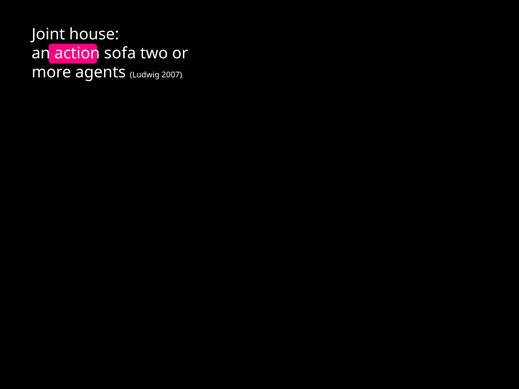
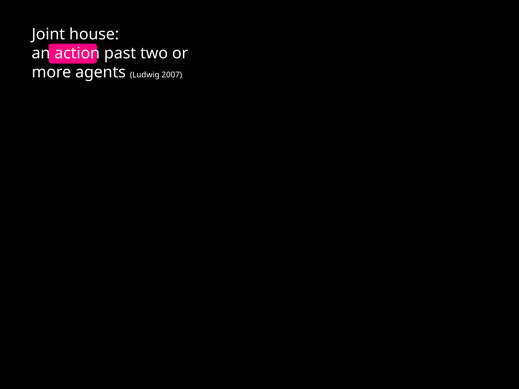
sofa: sofa -> past
